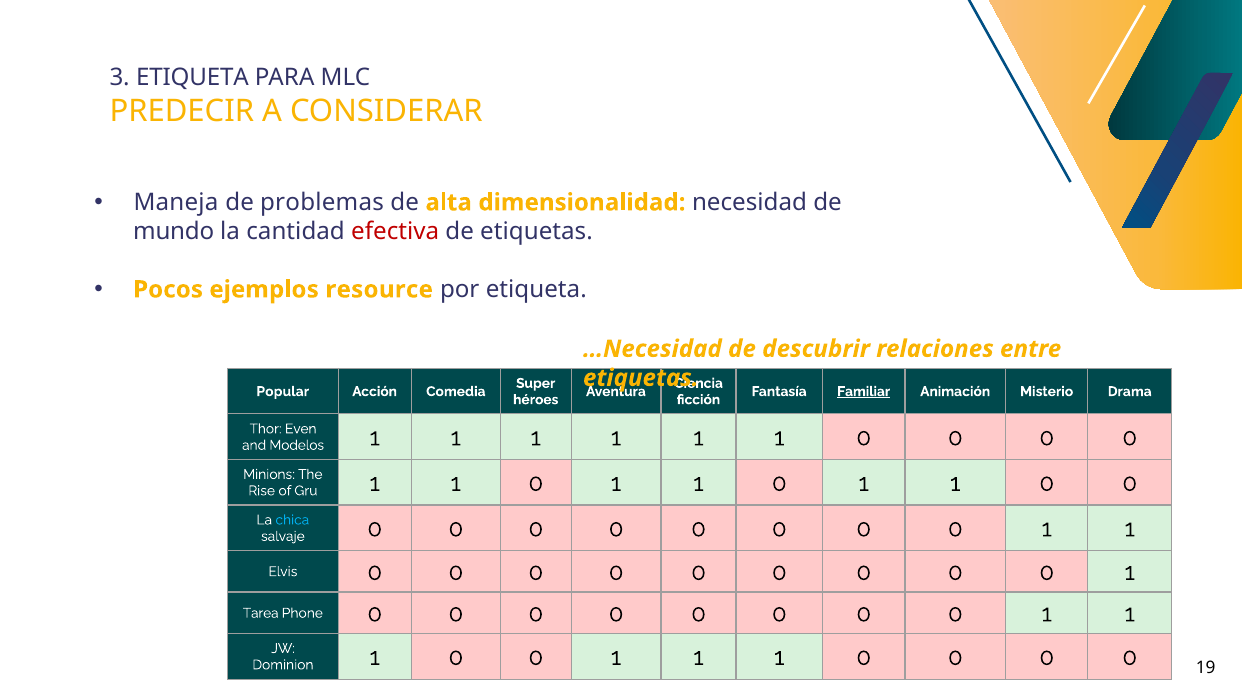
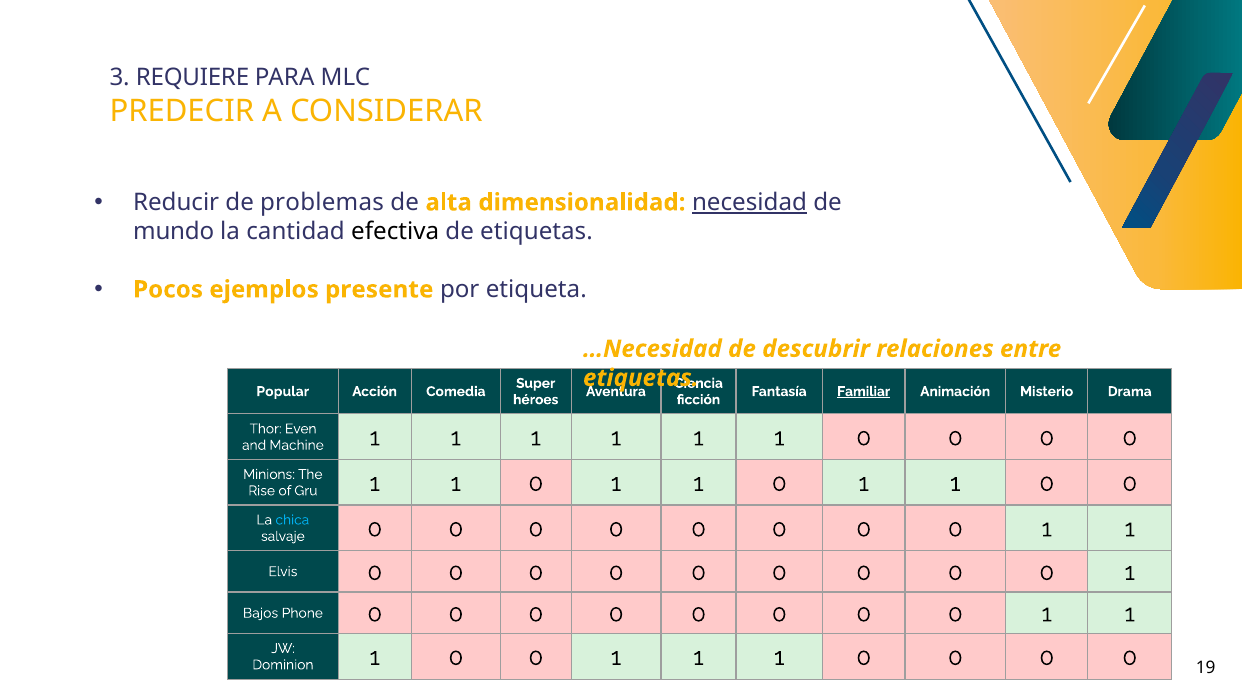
3 ETIQUETA: ETIQUETA -> REQUIERE
Maneja: Maneja -> Reducir
necesidad underline: none -> present
efectiva colour: red -> black
resource: resource -> presente
Modelos: Modelos -> Machine
Tarea: Tarea -> Bajos
